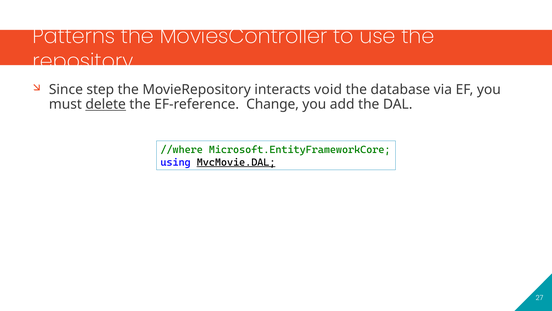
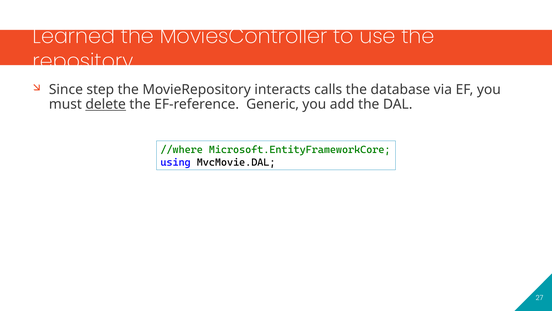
Patterns: Patterns -> Learned
void: void -> calls
Change: Change -> Generic
MvcMovie.DAL underline: present -> none
